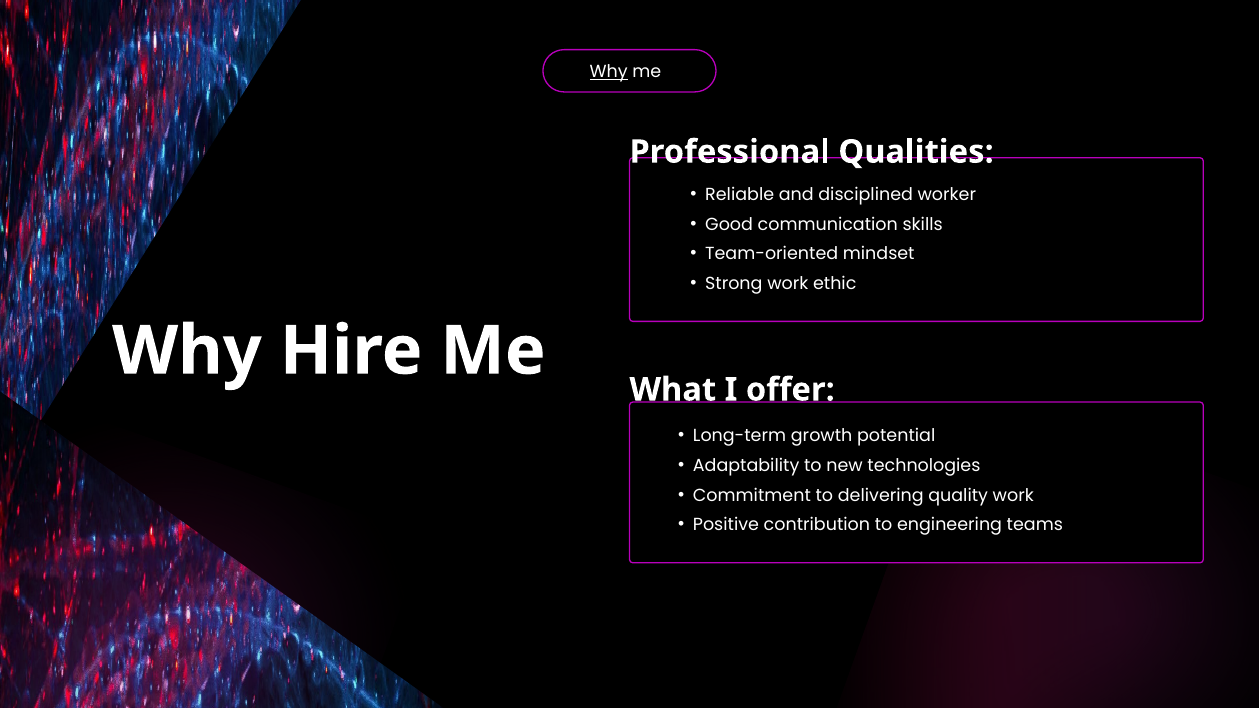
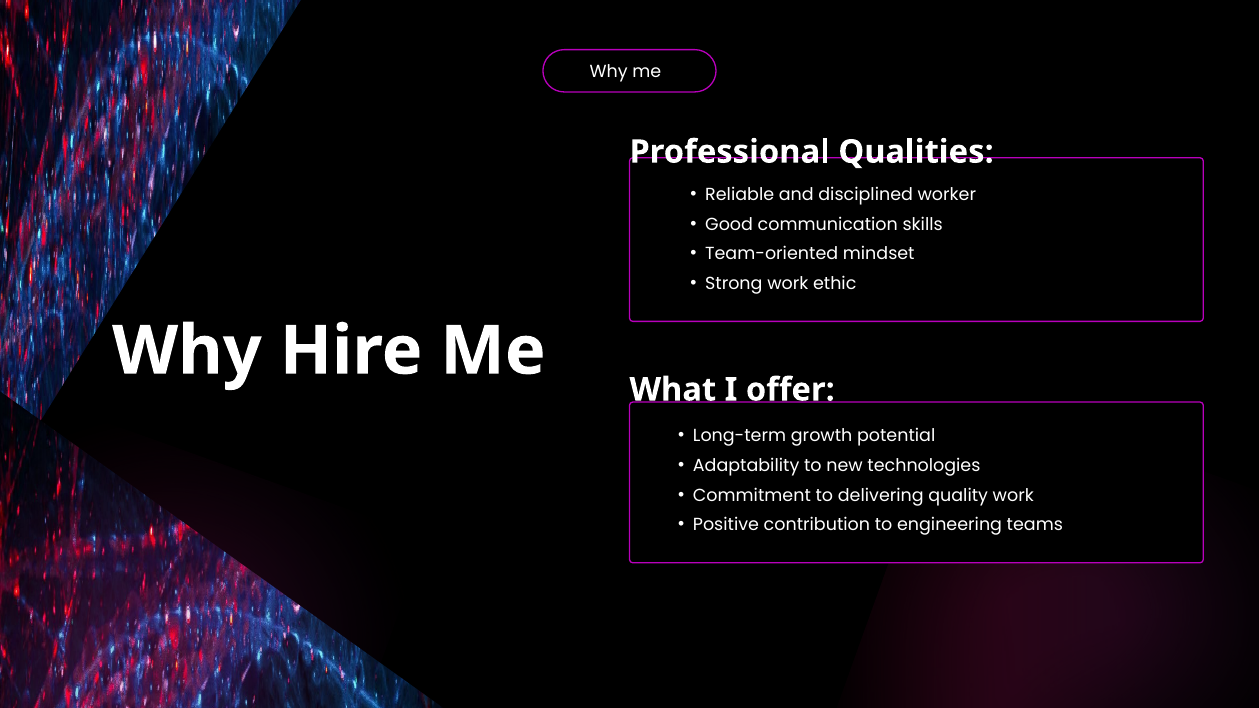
Why at (609, 72) underline: present -> none
